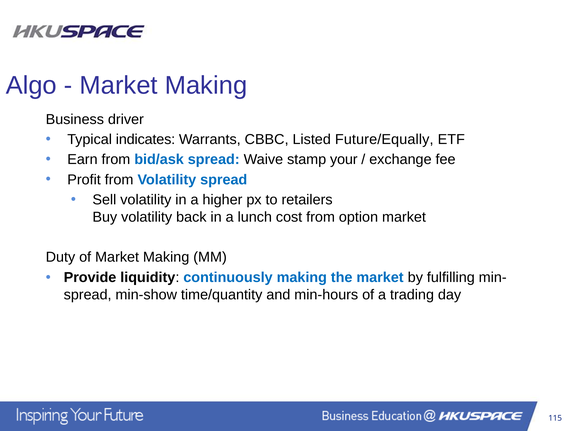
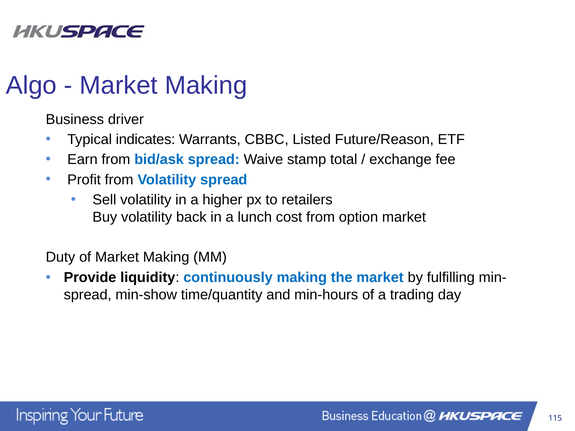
Future/Equally: Future/Equally -> Future/Reason
your: your -> total
